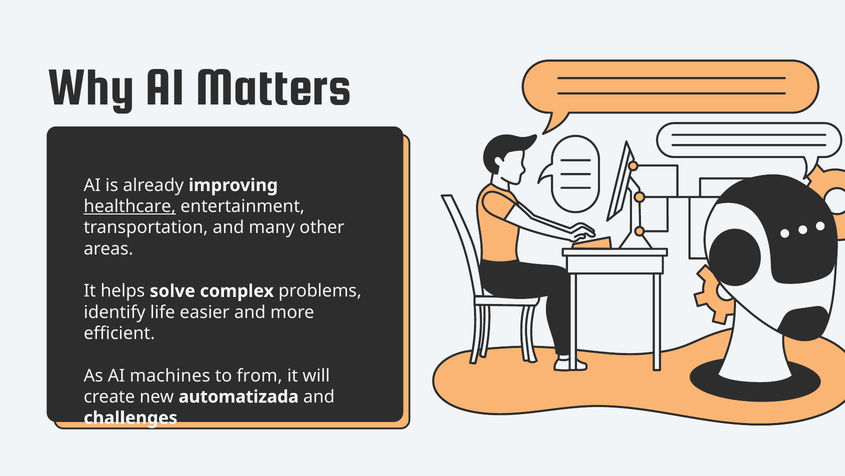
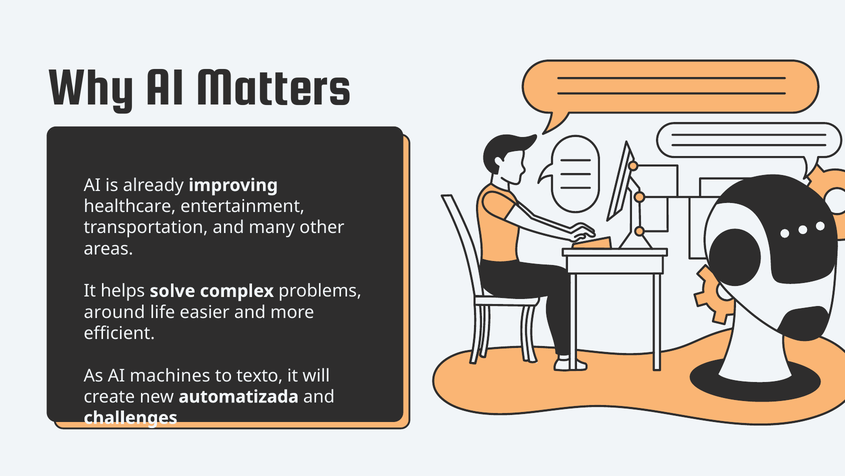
healthcare underline: present -> none
identify: identify -> around
from: from -> texto
